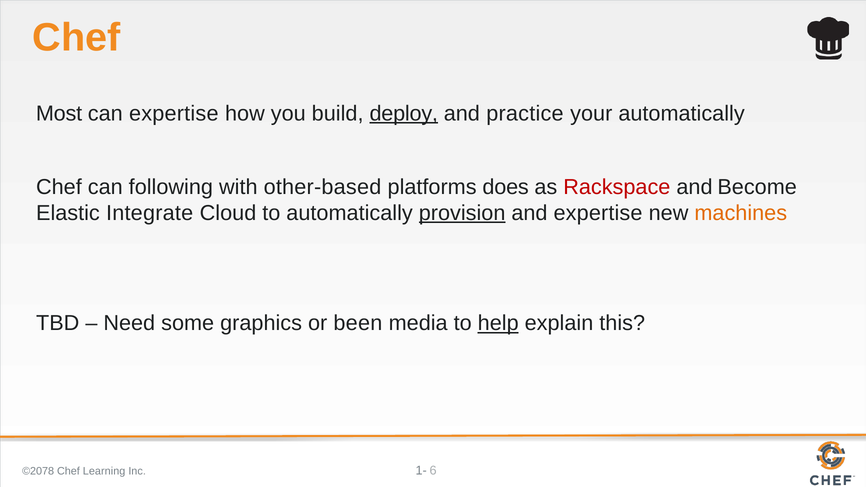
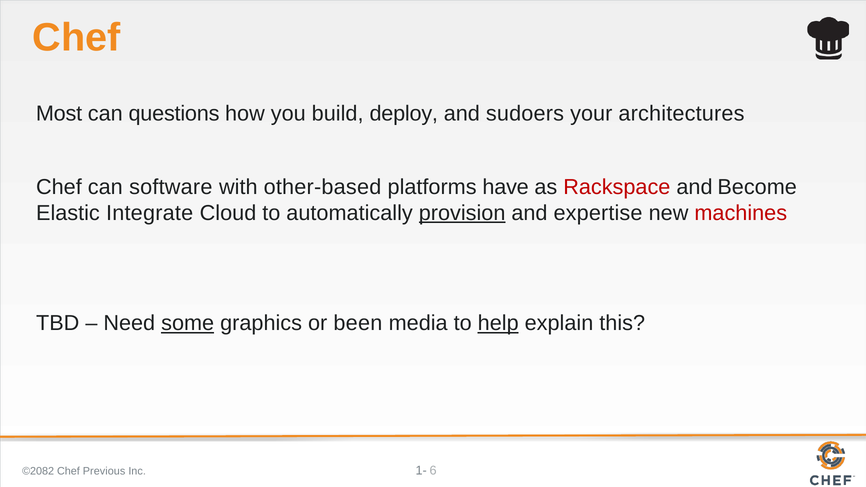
can expertise: expertise -> questions
deploy underline: present -> none
practice: practice -> sudoers
your automatically: automatically -> architectures
following: following -> software
does: does -> have
machines colour: orange -> red
some underline: none -> present
©2078: ©2078 -> ©2082
Learning: Learning -> Previous
